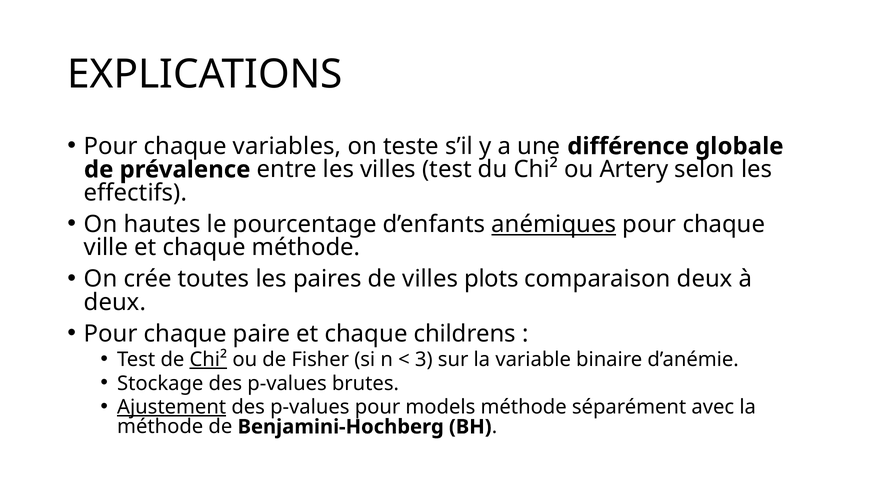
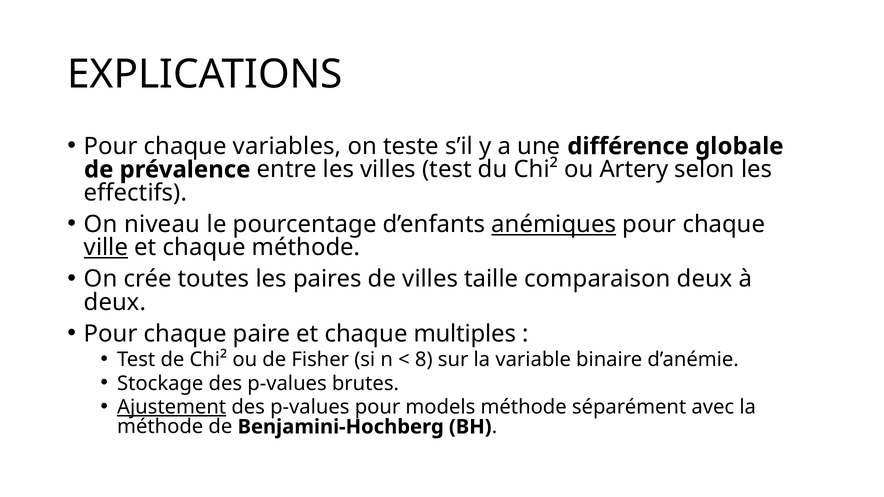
hautes: hautes -> niveau
ville underline: none -> present
plots: plots -> taille
childrens: childrens -> multiples
Chi² at (208, 360) underline: present -> none
3: 3 -> 8
